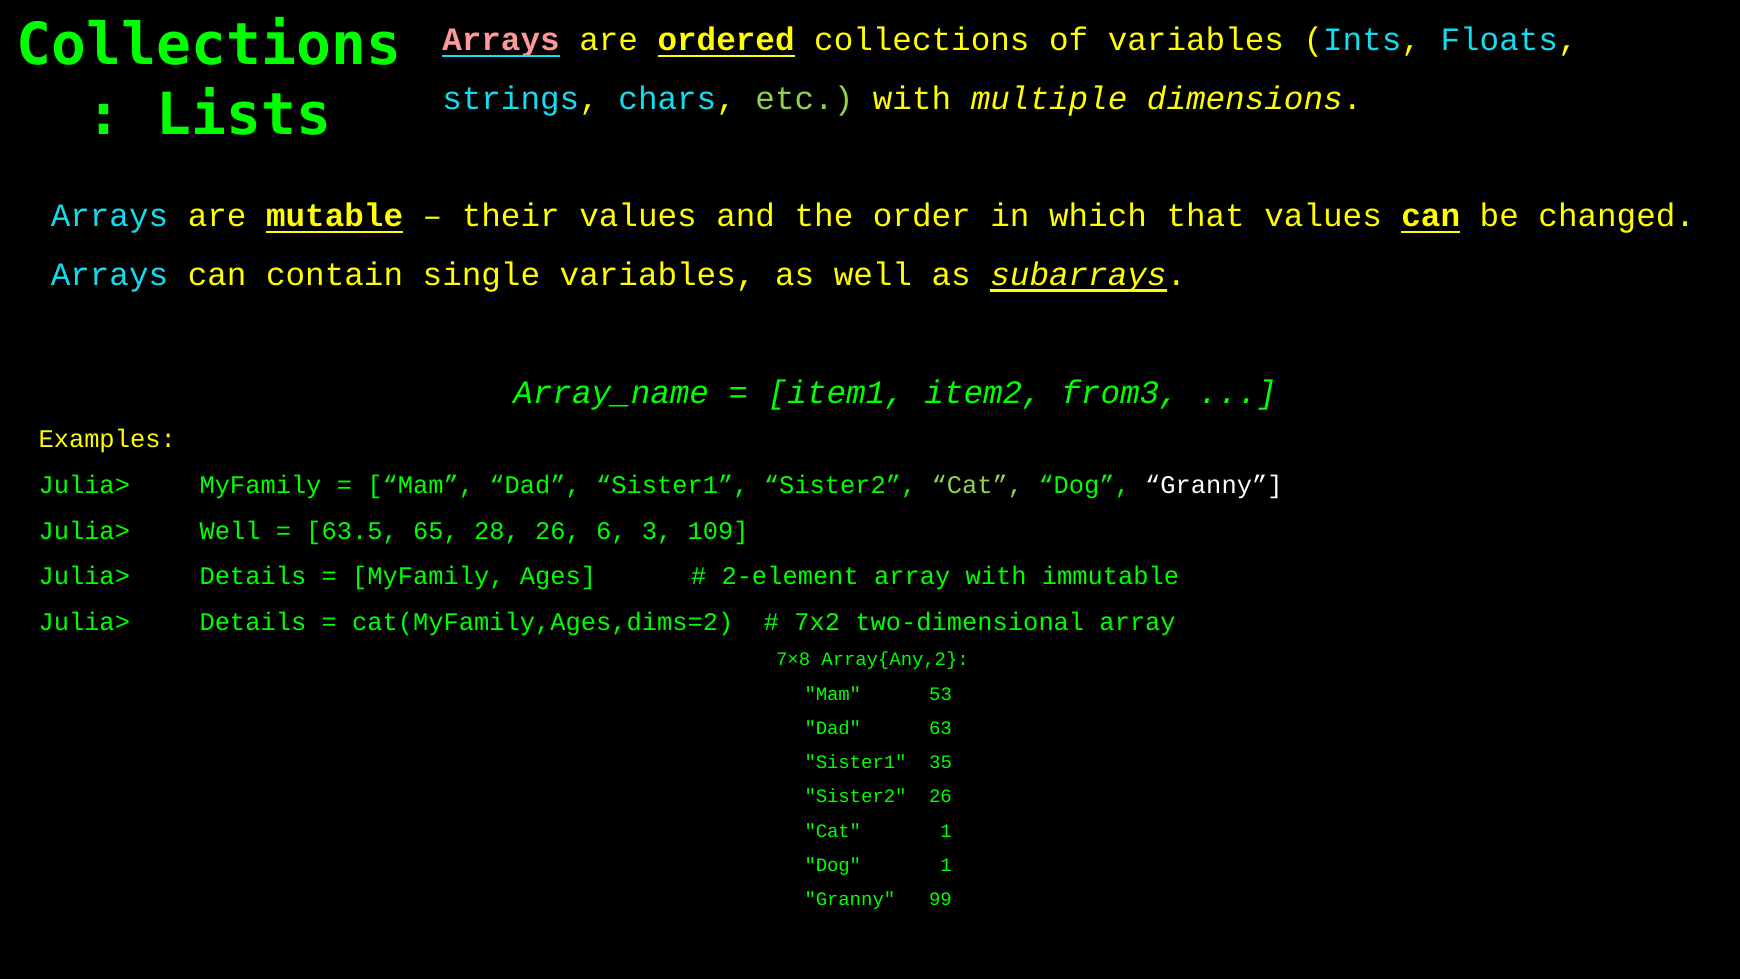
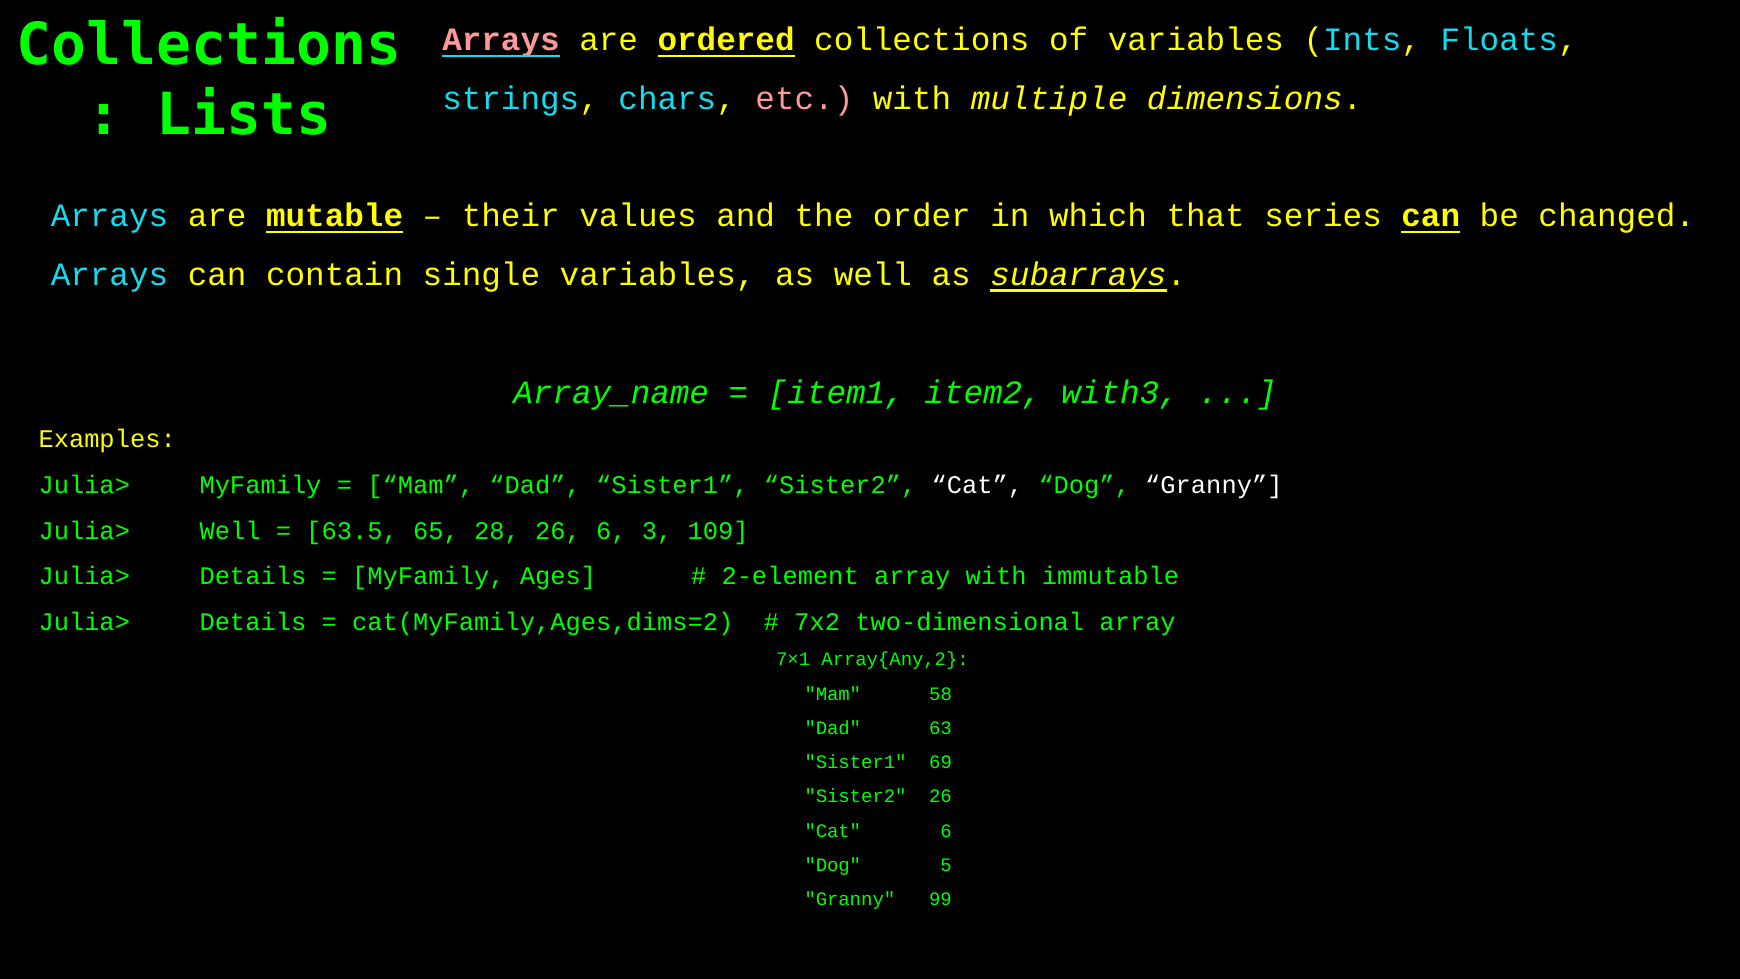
etc colour: light green -> pink
that values: values -> series
from3: from3 -> with3
Cat at (977, 485) colour: light green -> white
7×8: 7×8 -> 7×1
53: 53 -> 58
35: 35 -> 69
Cat 1: 1 -> 6
Dog 1: 1 -> 5
